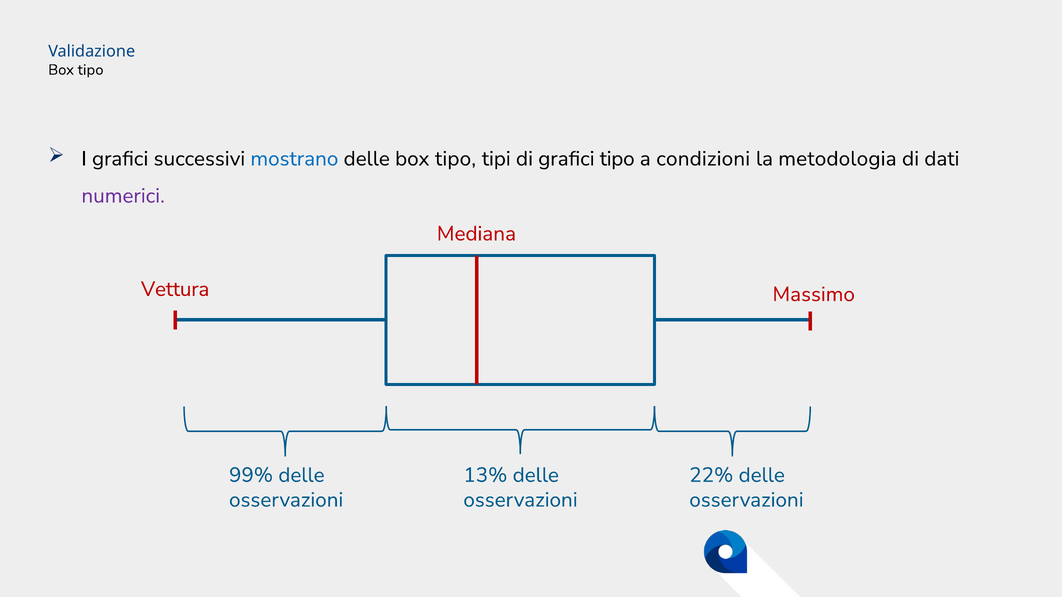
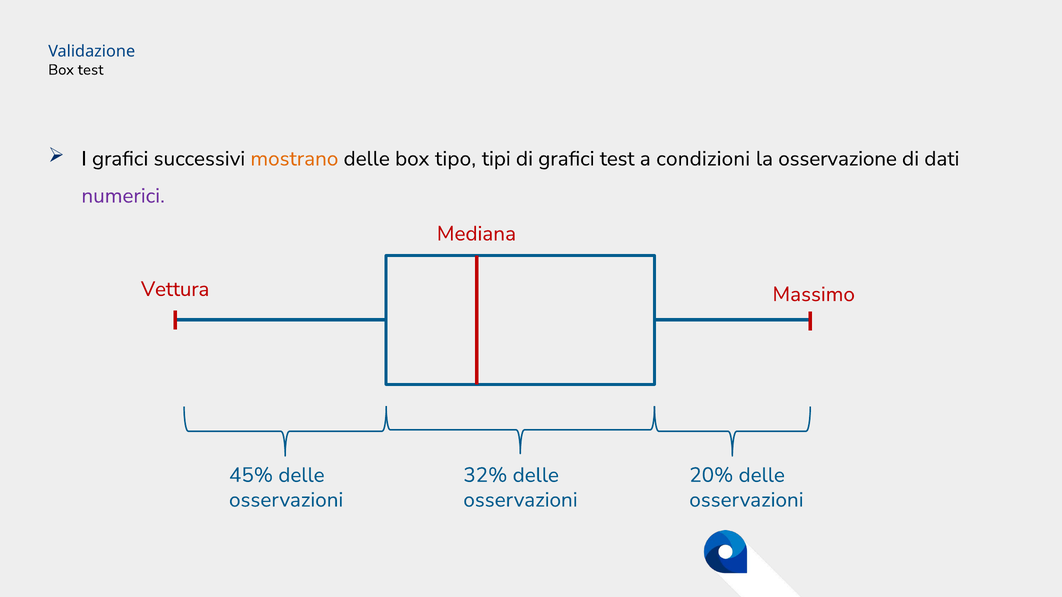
tipo at (91, 70): tipo -> test
mostrano colour: blue -> orange
grafici tipo: tipo -> test
metodologia: metodologia -> osservazione
99%: 99% -> 45%
13%: 13% -> 32%
22%: 22% -> 20%
